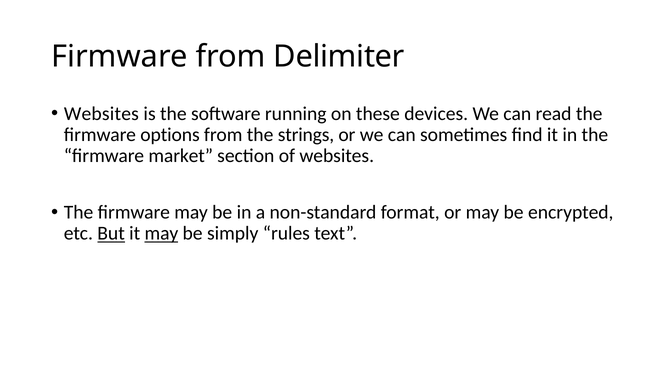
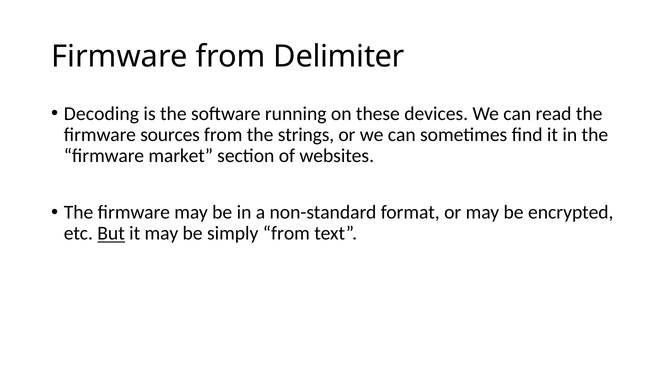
Websites at (101, 114): Websites -> Decoding
options: options -> sources
may at (161, 233) underline: present -> none
simply rules: rules -> from
